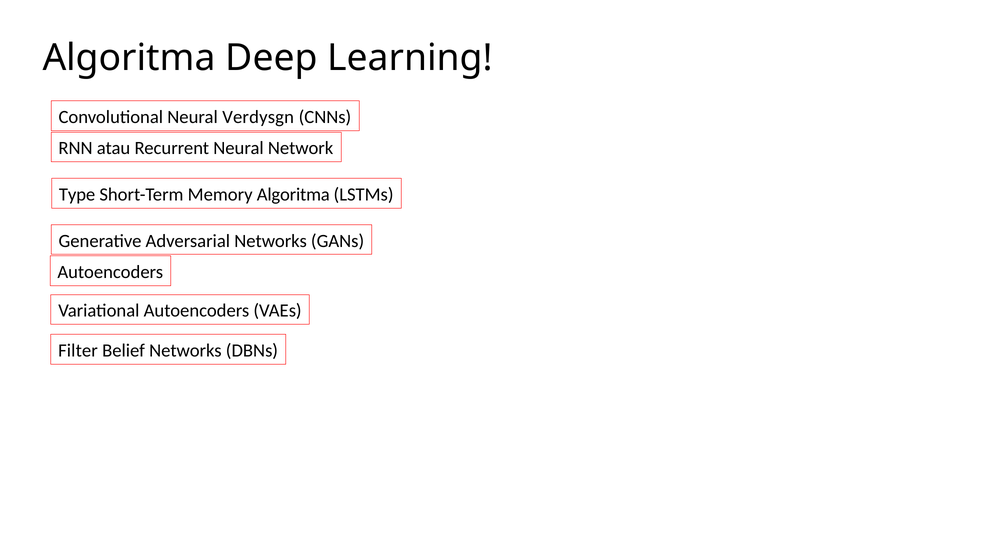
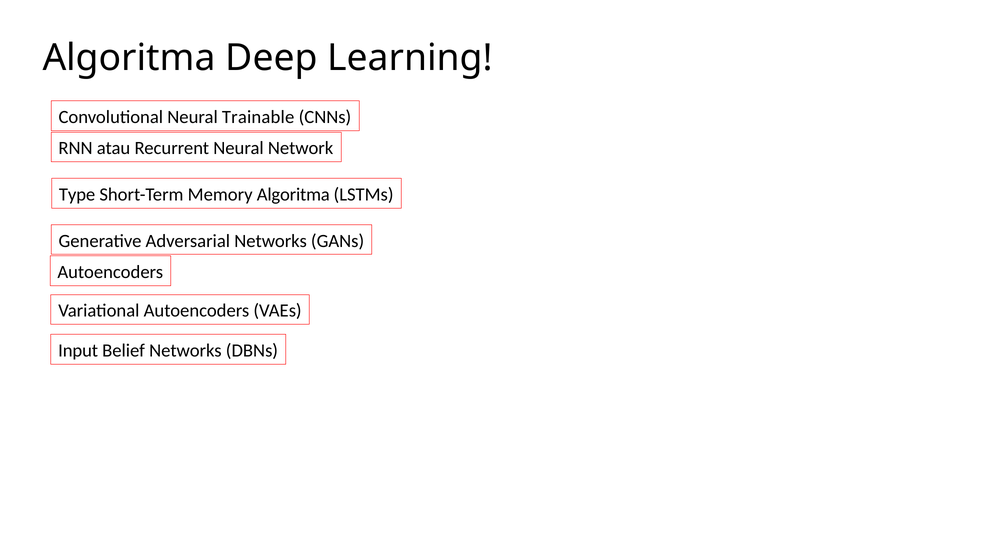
Verdysgn: Verdysgn -> Trainable
Filter: Filter -> Input
